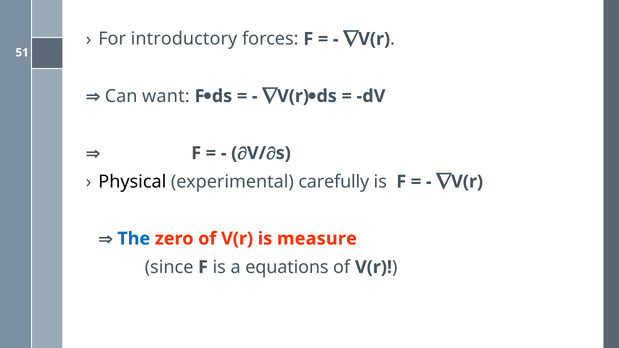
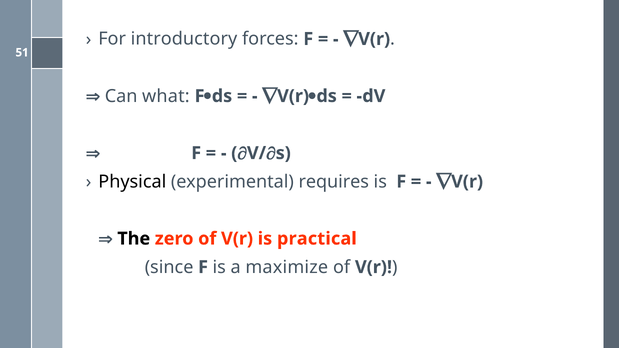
want: want -> what
carefully: carefully -> requires
The colour: blue -> black
measure: measure -> practical
equations: equations -> maximize
